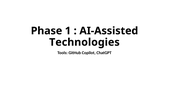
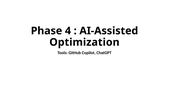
1: 1 -> 4
Technologies: Technologies -> Optimization
